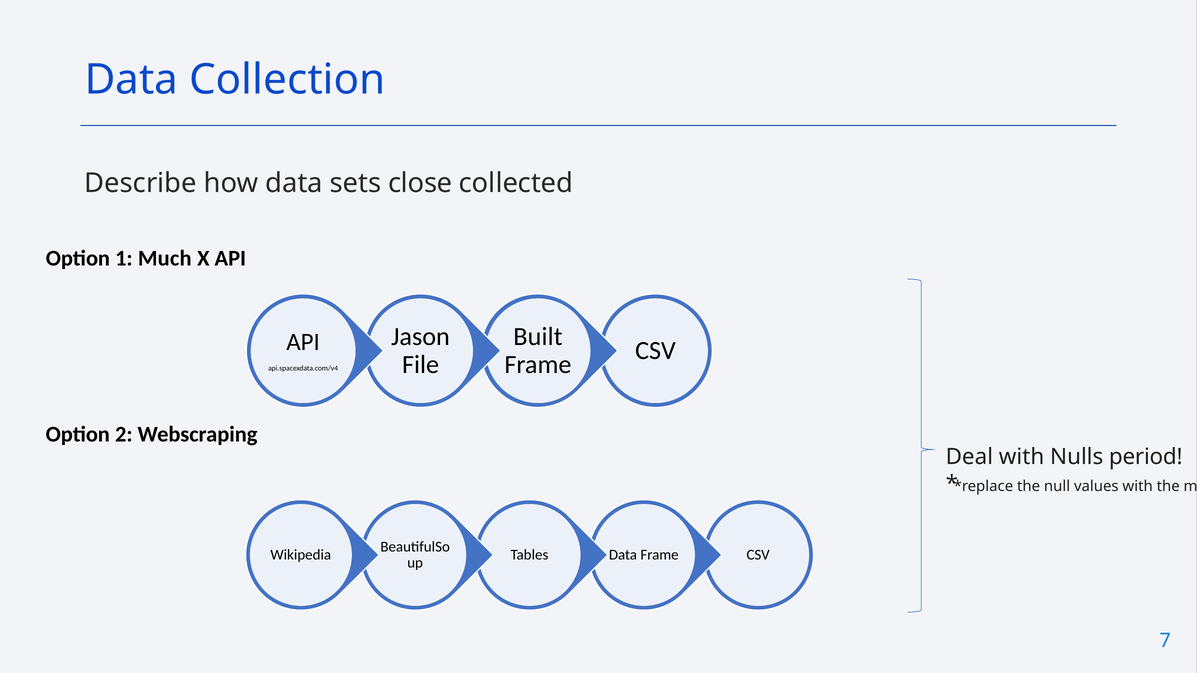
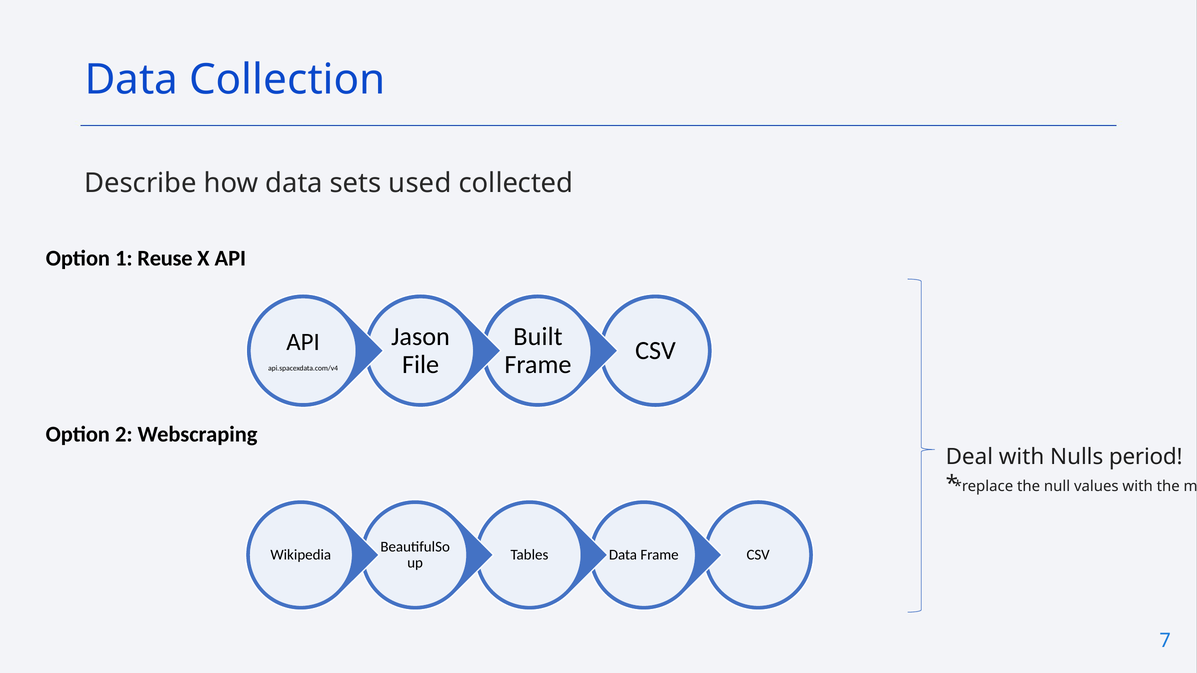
close: close -> used
Much: Much -> Reuse
